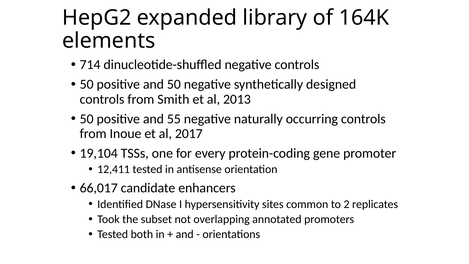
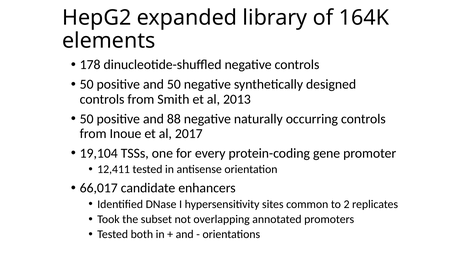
714: 714 -> 178
55: 55 -> 88
